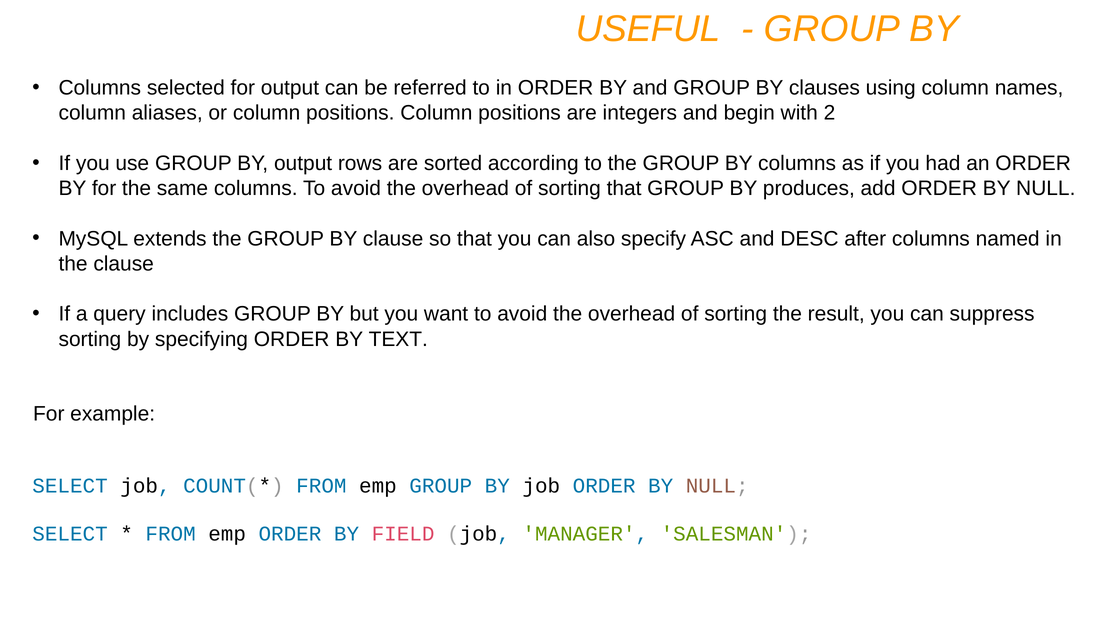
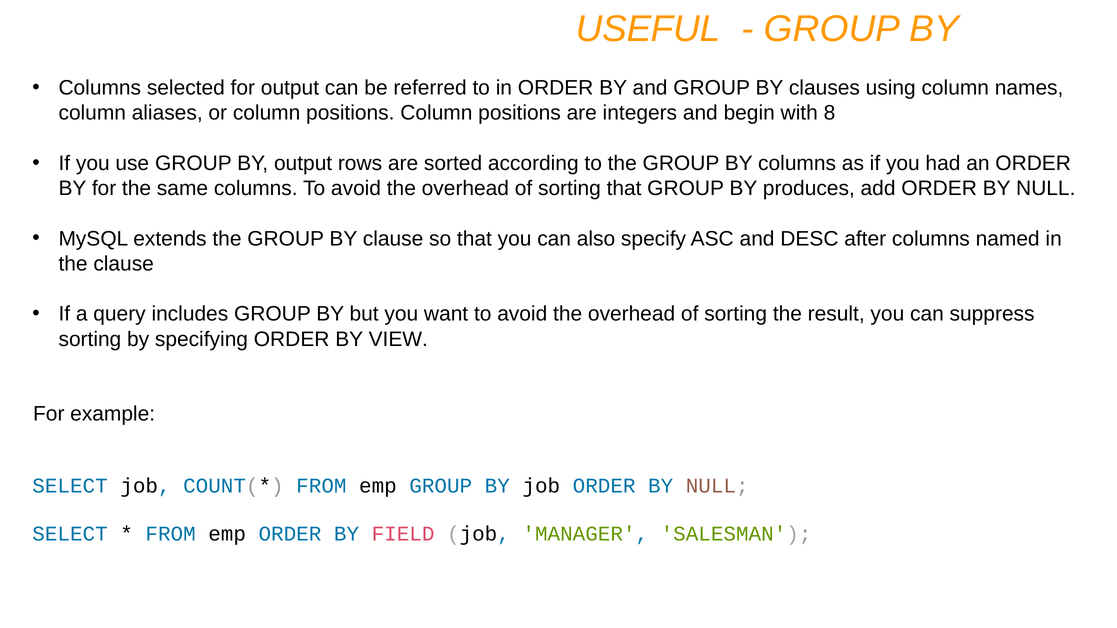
2: 2 -> 8
TEXT: TEXT -> VIEW
